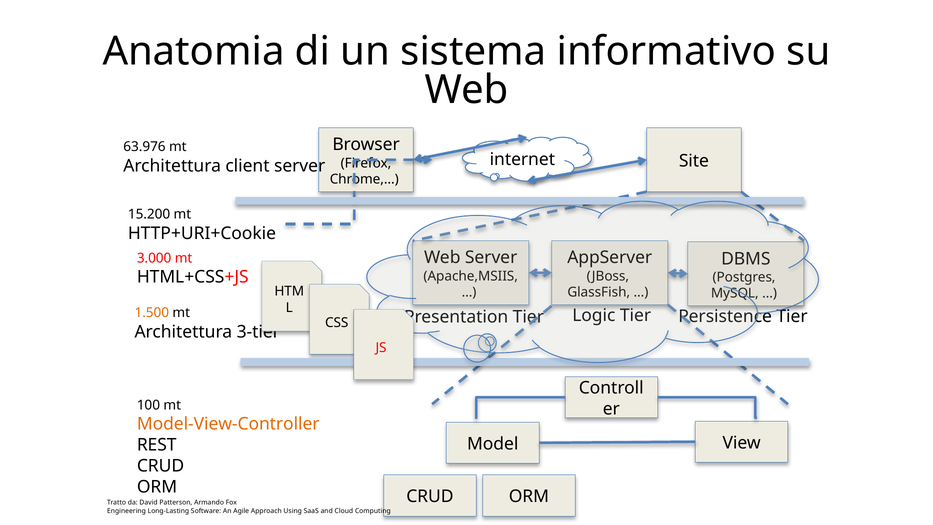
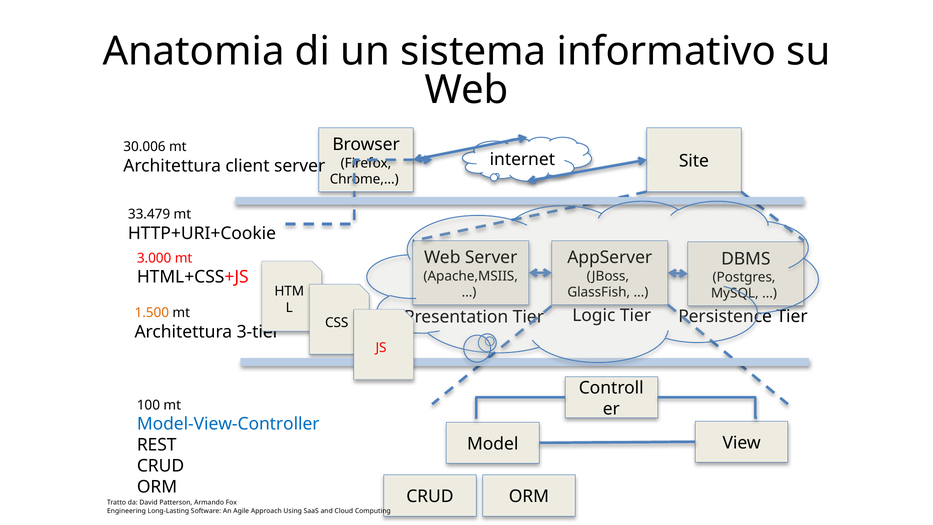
63.976: 63.976 -> 30.006
15.200: 15.200 -> 33.479
Model-View-Controller colour: orange -> blue
